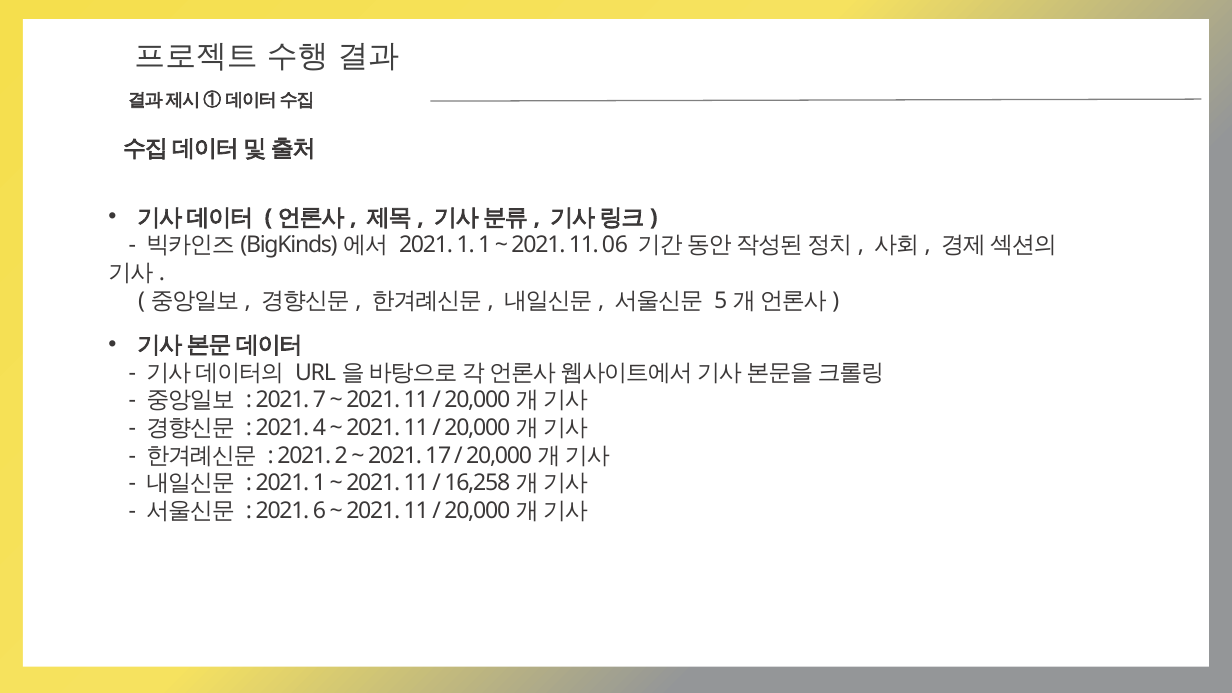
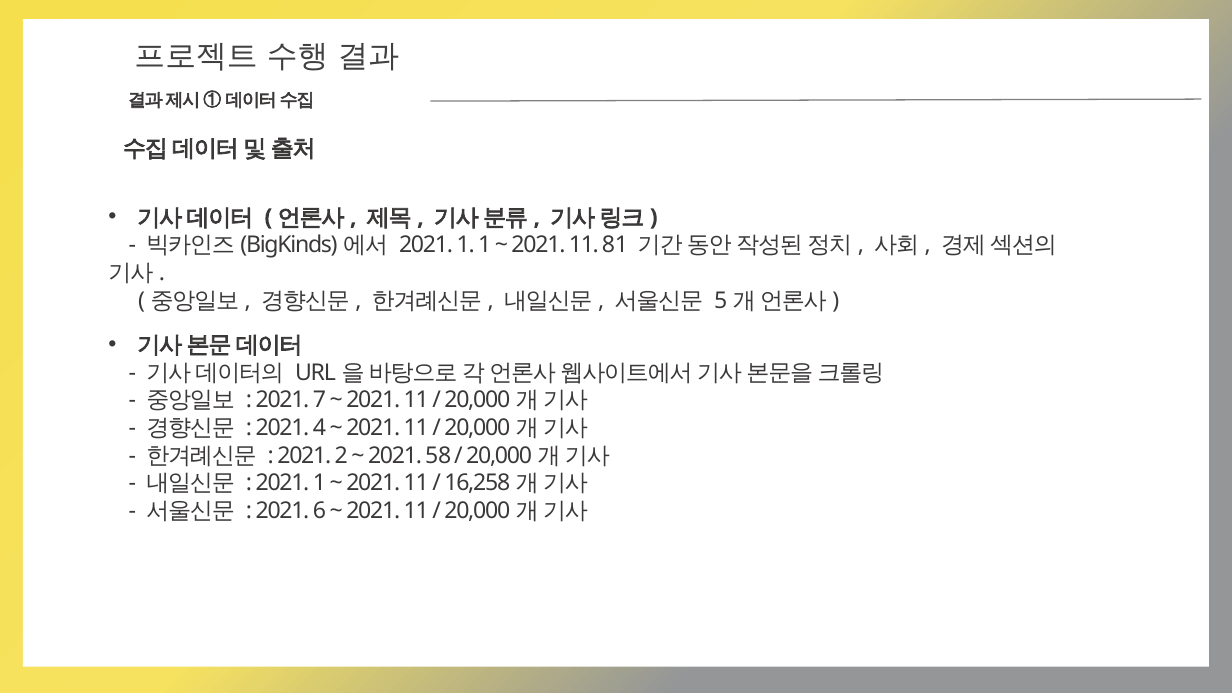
06: 06 -> 81
17: 17 -> 58
